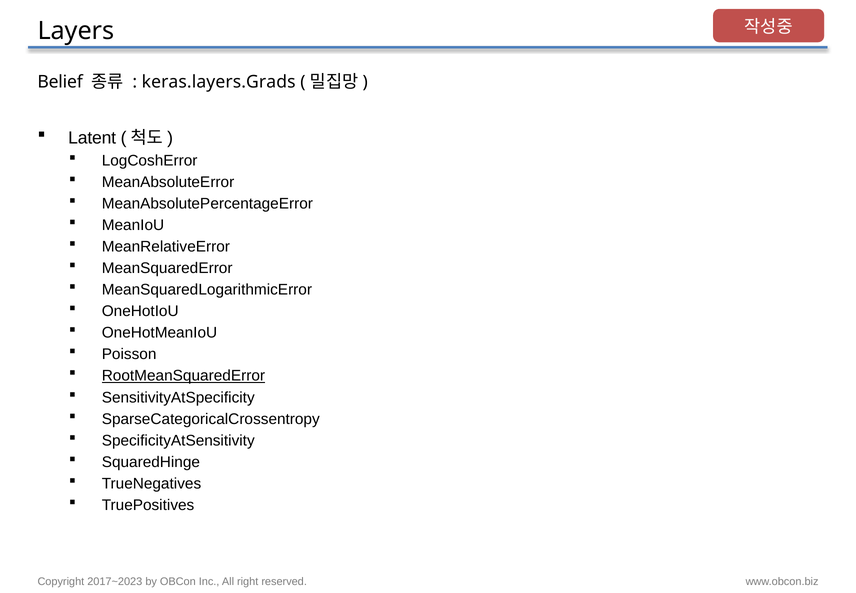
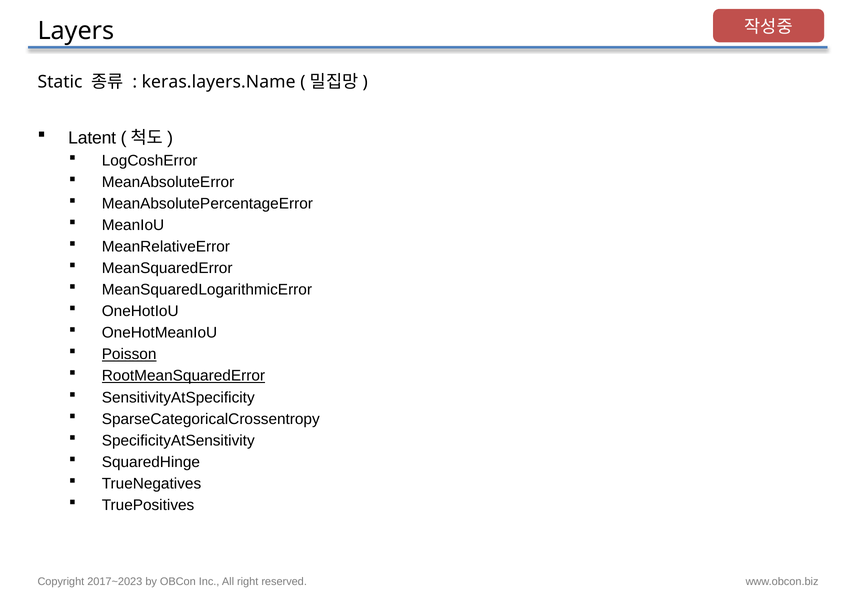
Belief: Belief -> Static
keras.layers.Grads: keras.layers.Grads -> keras.layers.Name
Poisson underline: none -> present
